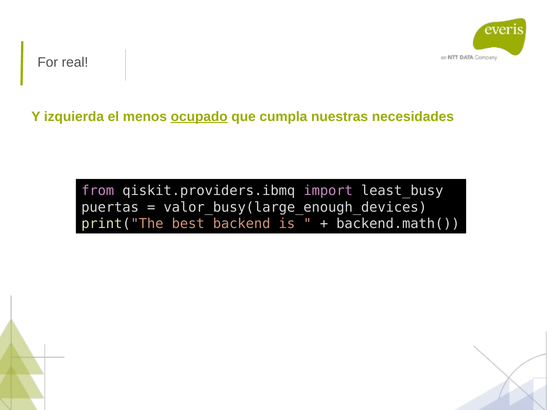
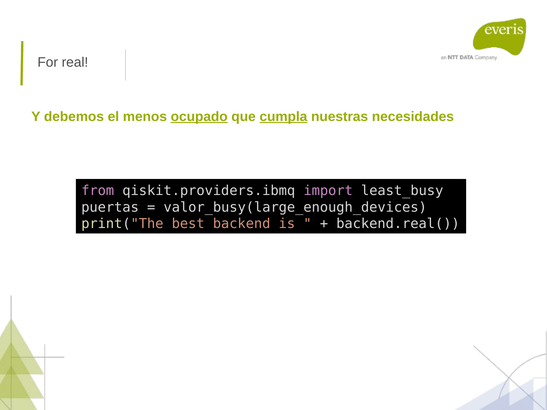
izquierda: izquierda -> debemos
cumpla underline: none -> present
backend.math(: backend.math( -> backend.real(
